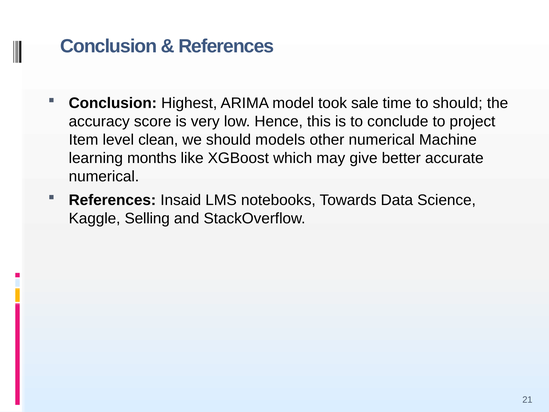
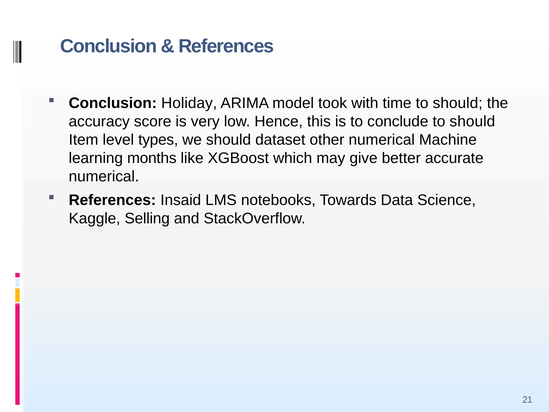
Highest: Highest -> Holiday
sale: sale -> with
conclude to project: project -> should
clean: clean -> types
models: models -> dataset
